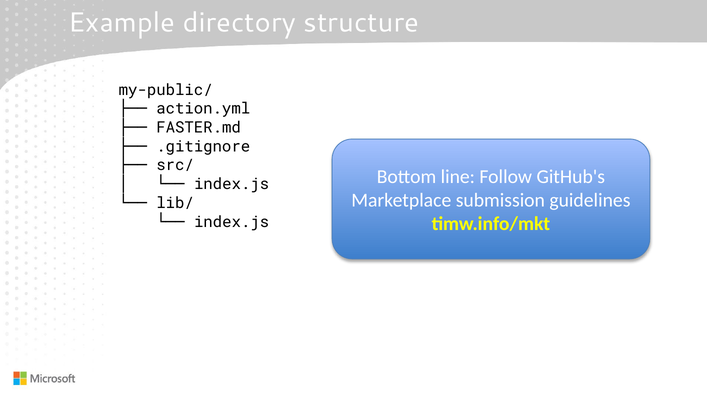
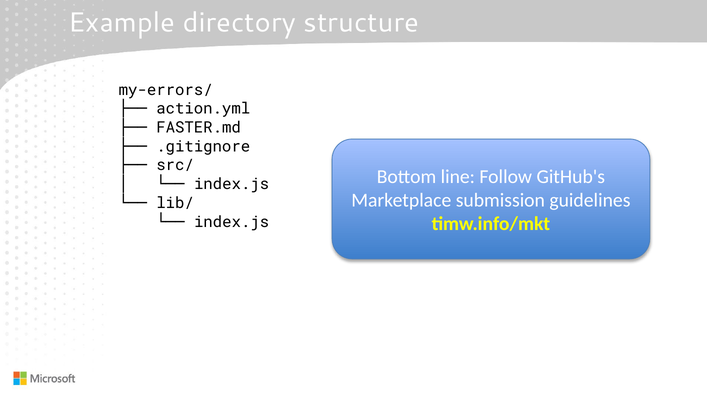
my-public/: my-public/ -> my-errors/
